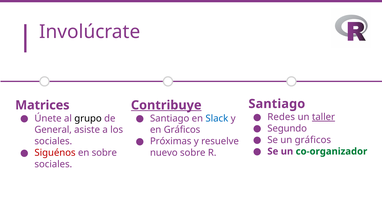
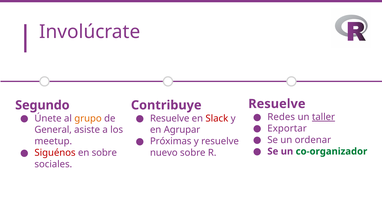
Santiago at (277, 104): Santiago -> Resuelve
Matrices: Matrices -> Segundo
Contribuye underline: present -> none
grupo colour: black -> orange
Santiago at (170, 118): Santiago -> Resuelve
Slack colour: blue -> red
Segundo: Segundo -> Exportar
en Gráficos: Gráficos -> Agrupar
un gráficos: gráficos -> ordenar
sociales at (53, 141): sociales -> meetup
